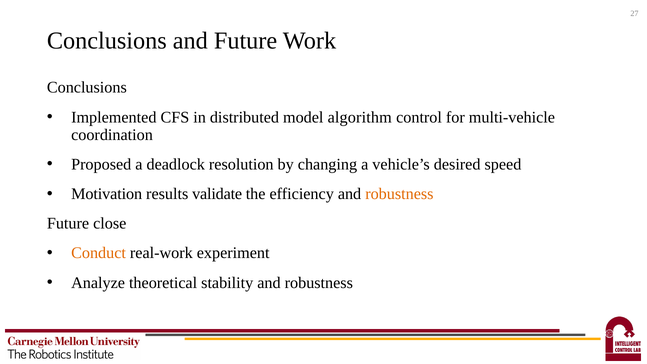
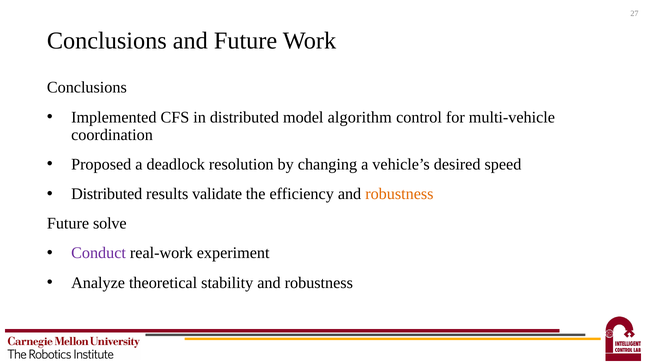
Motivation at (107, 194): Motivation -> Distributed
close: close -> solve
Conduct colour: orange -> purple
